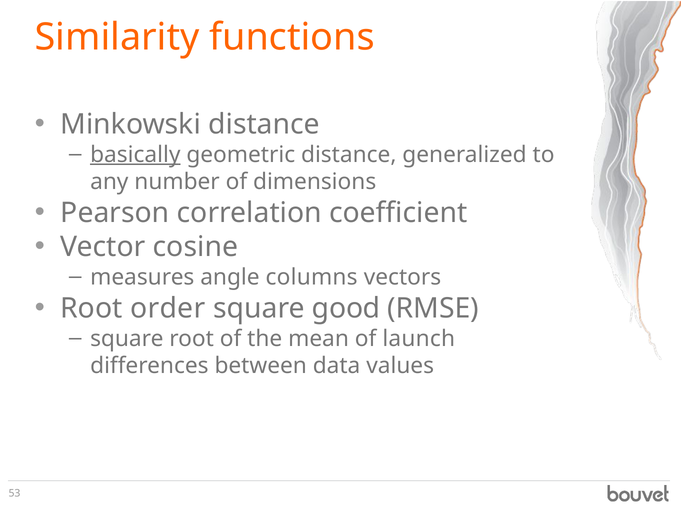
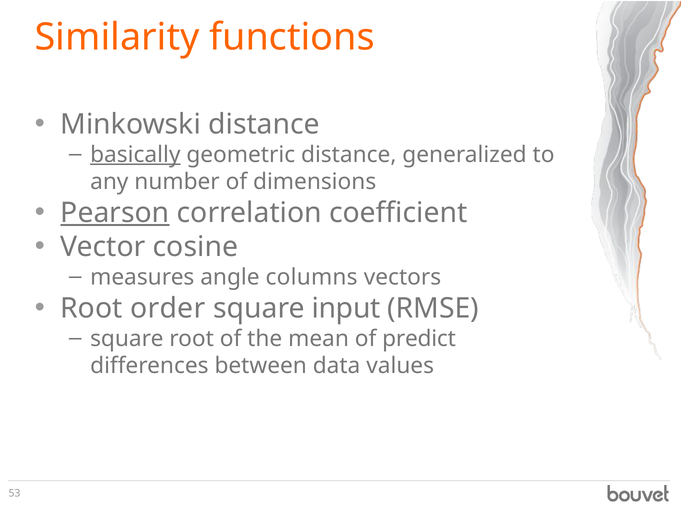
Pearson underline: none -> present
good: good -> input
launch: launch -> predict
